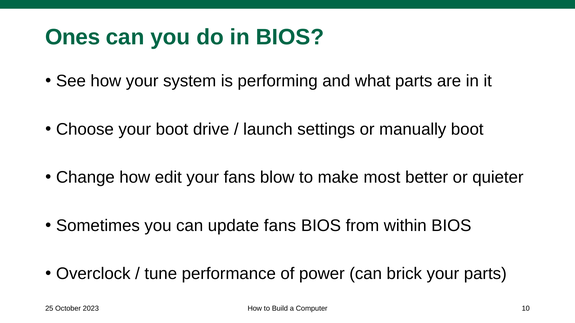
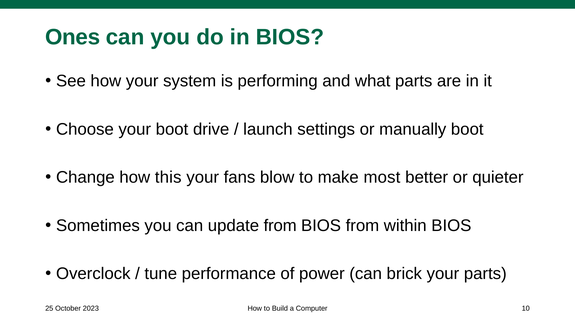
edit: edit -> this
update fans: fans -> from
